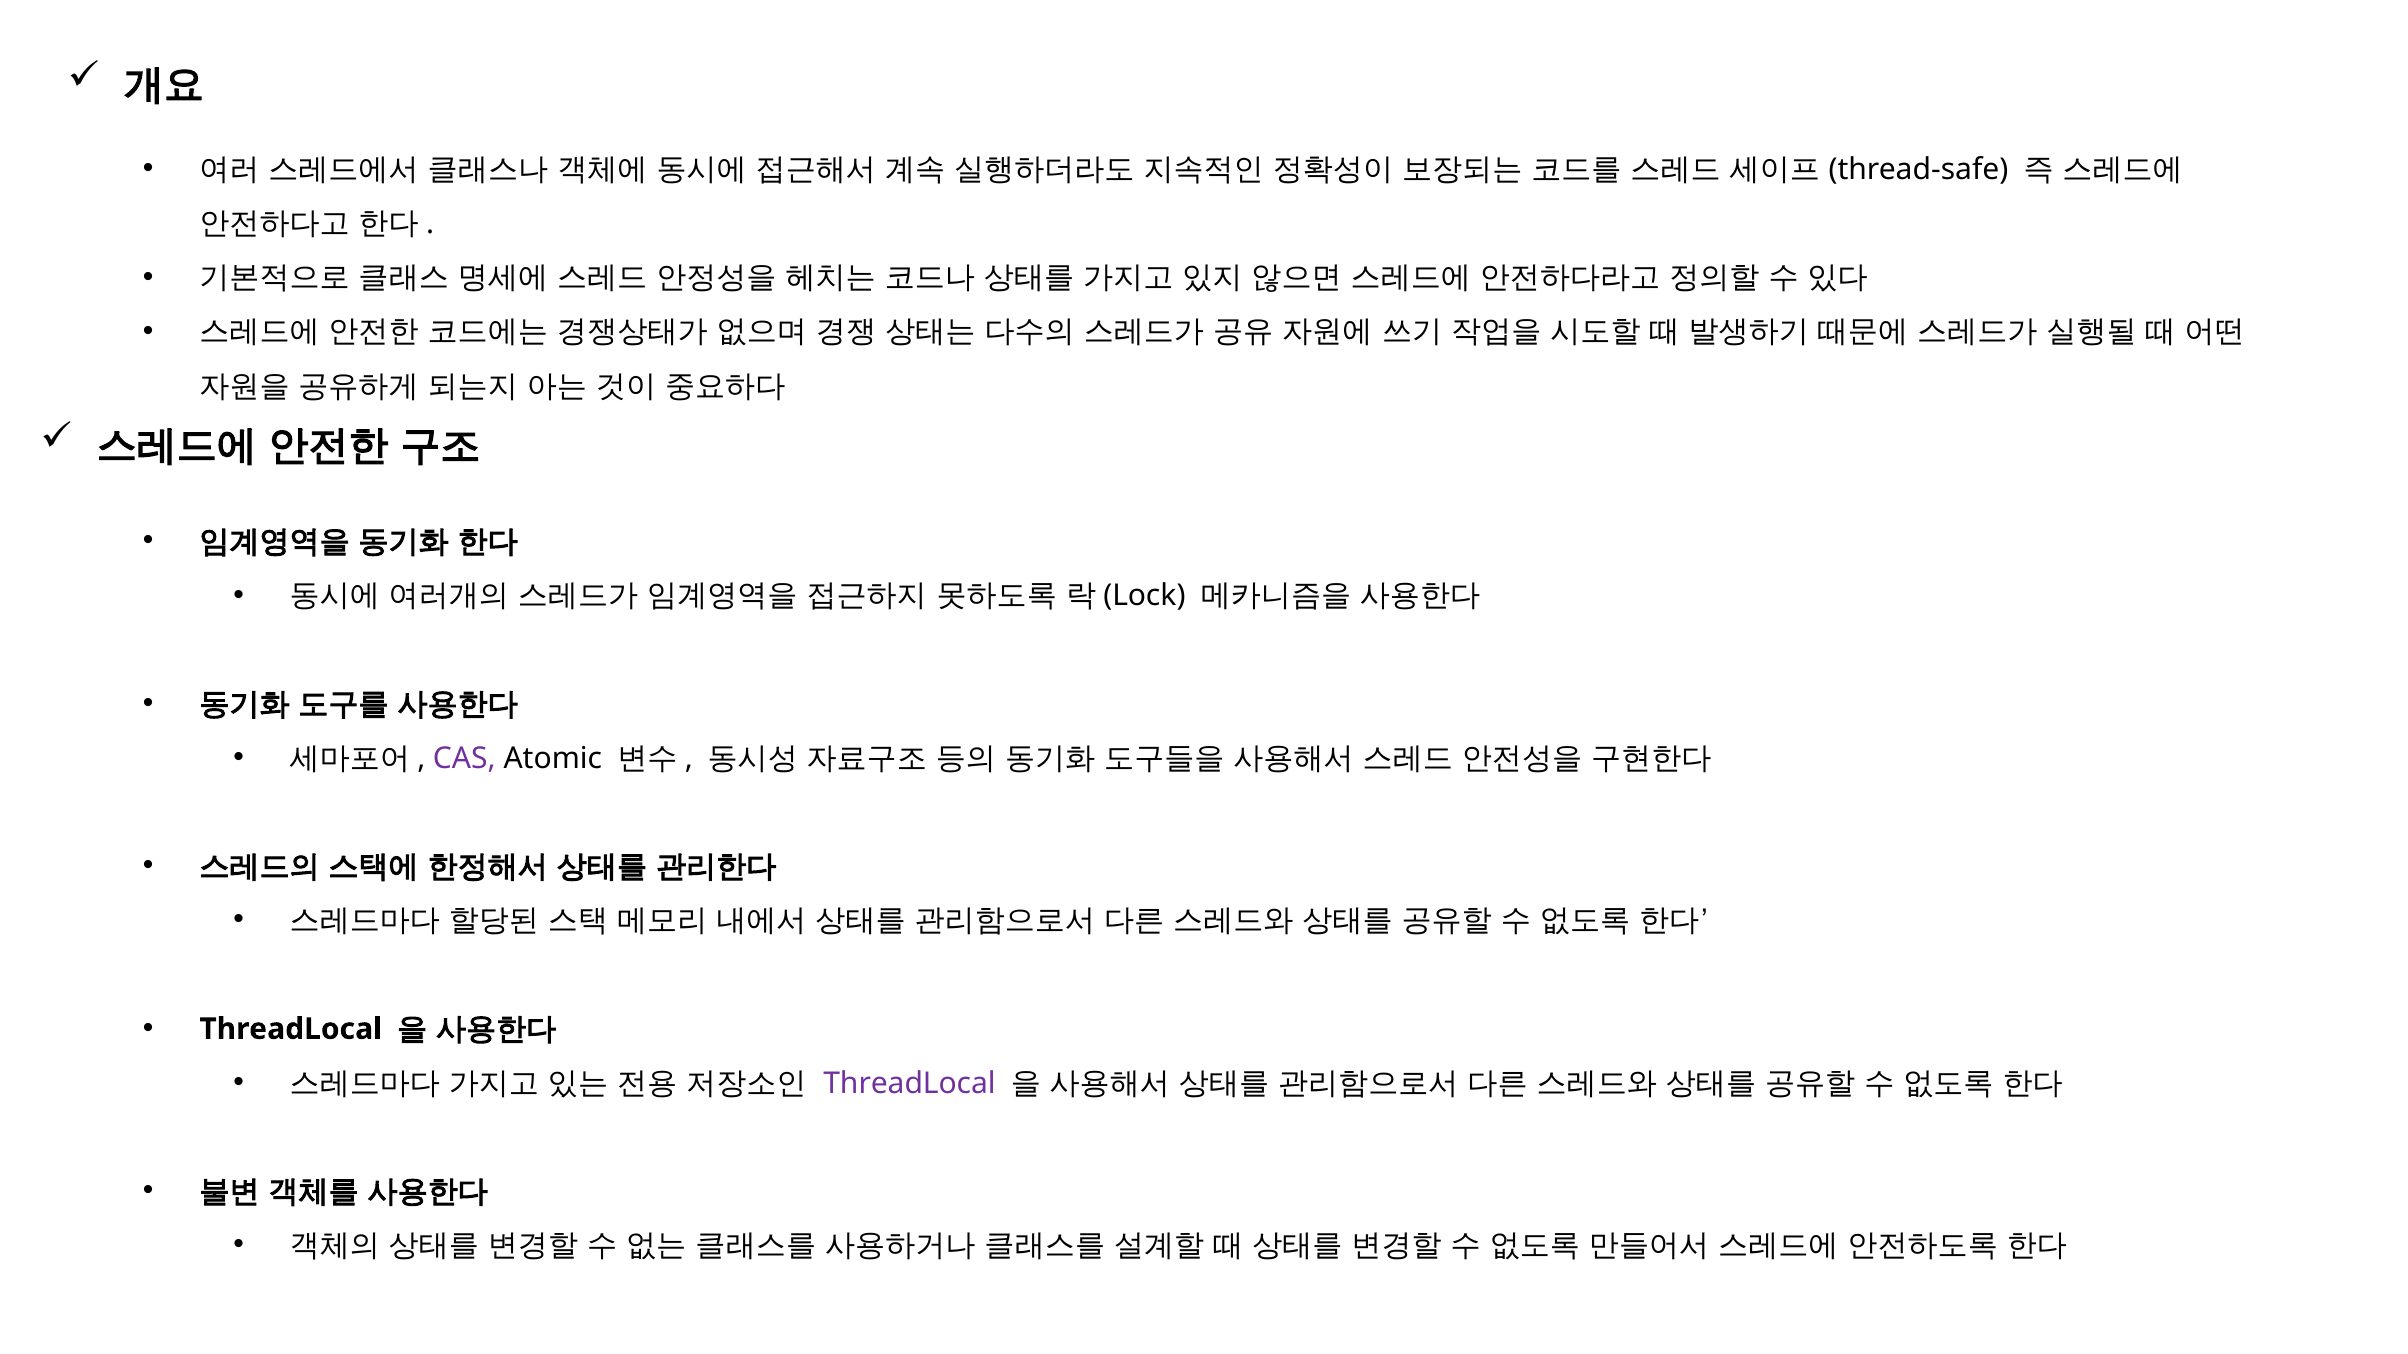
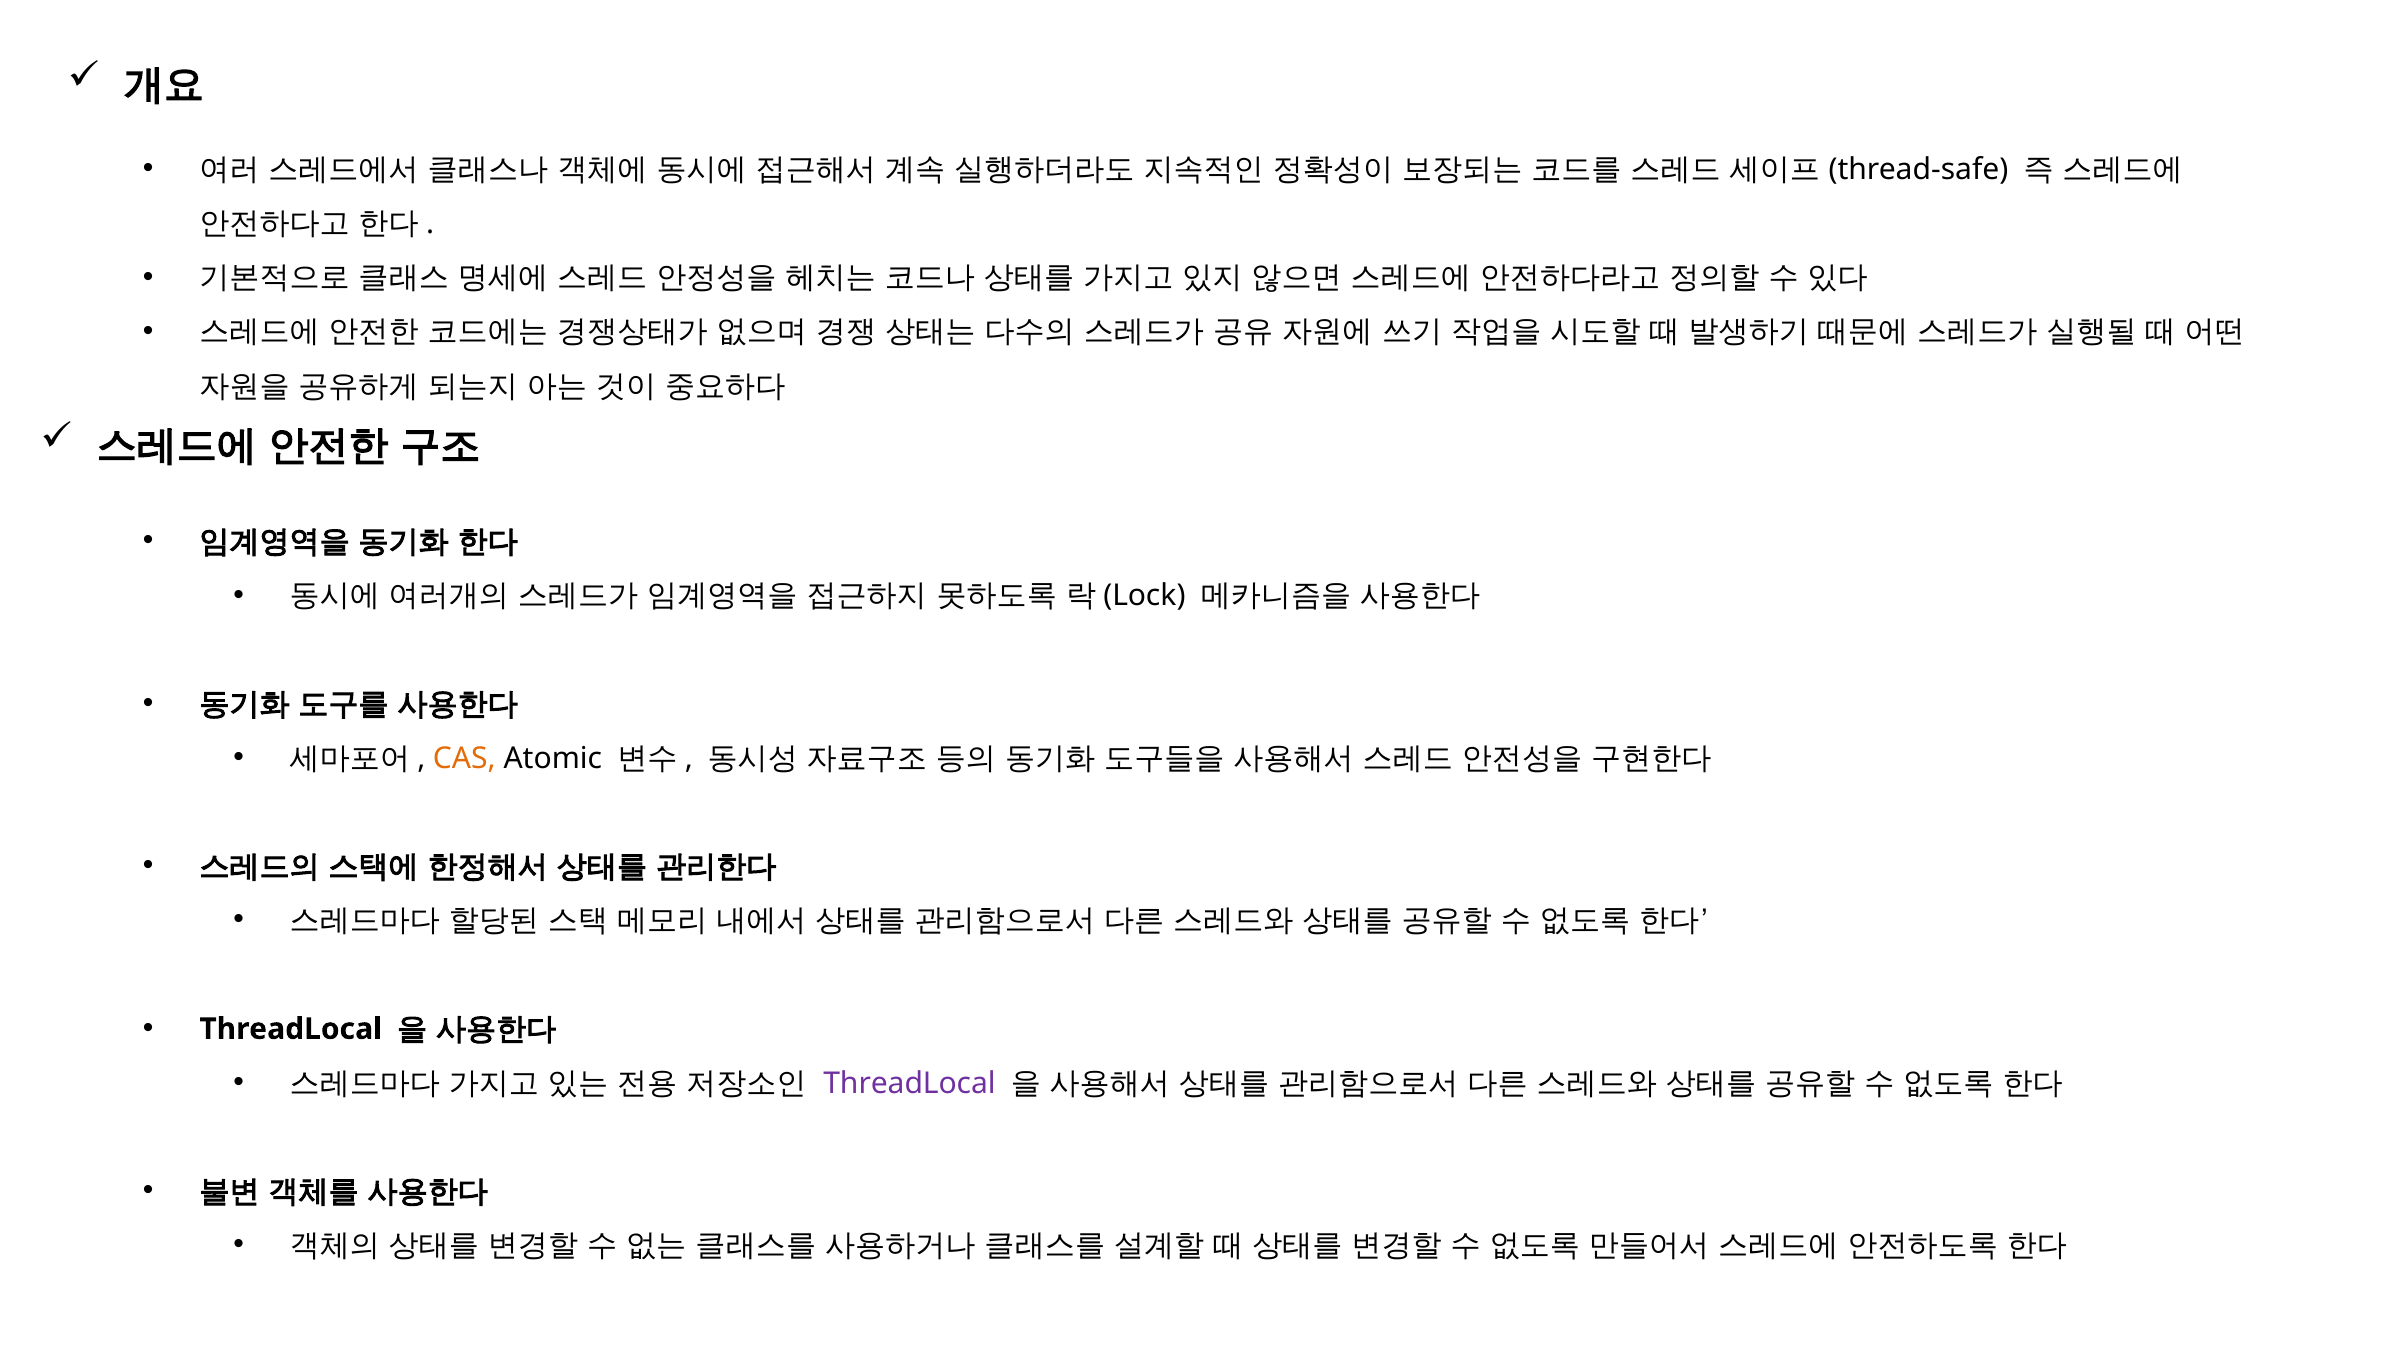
CAS colour: purple -> orange
